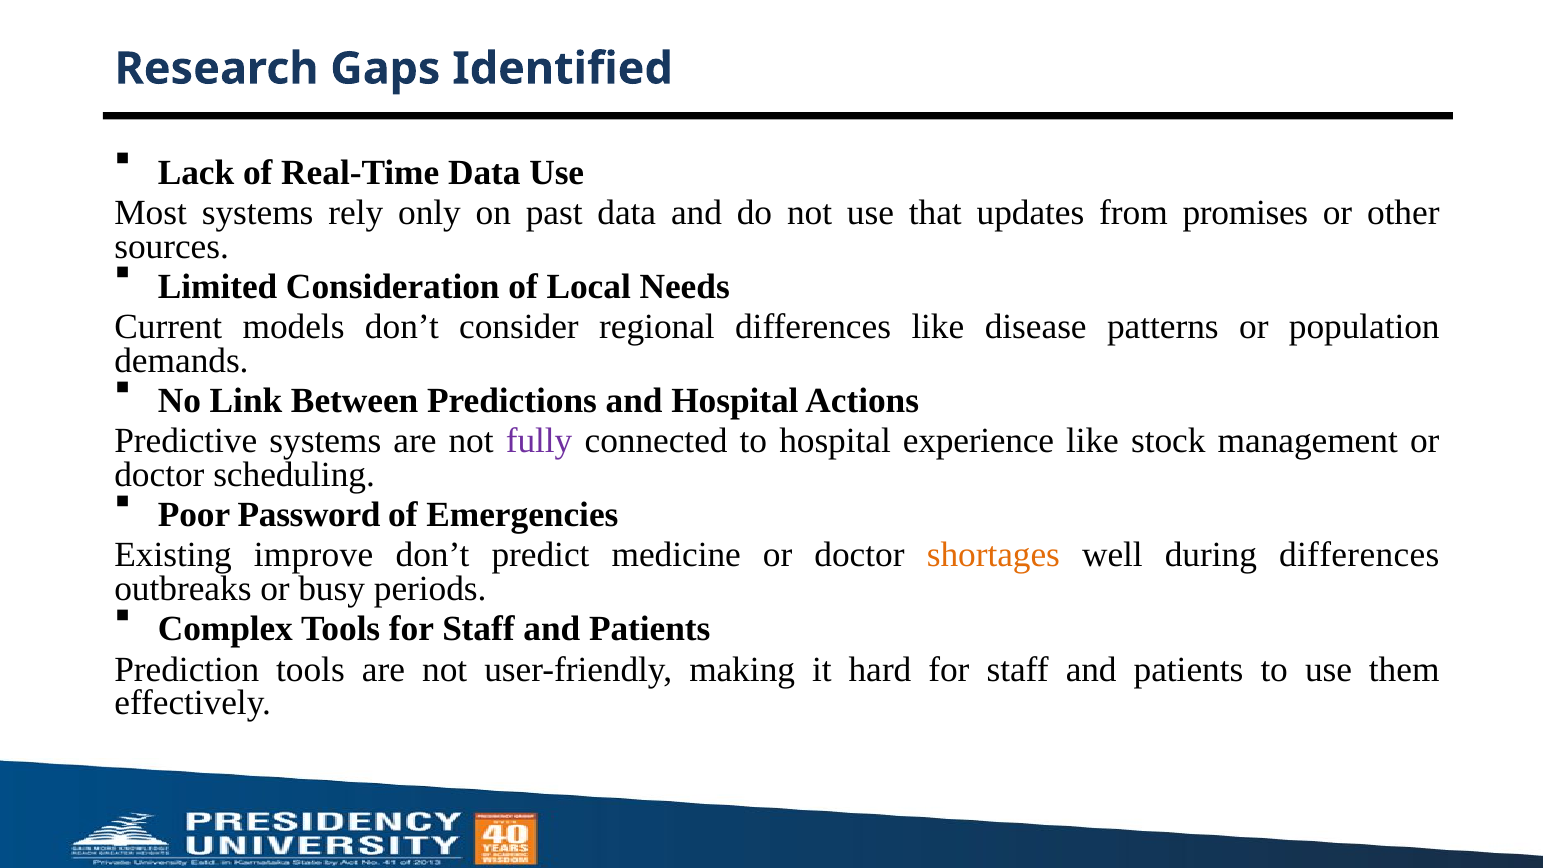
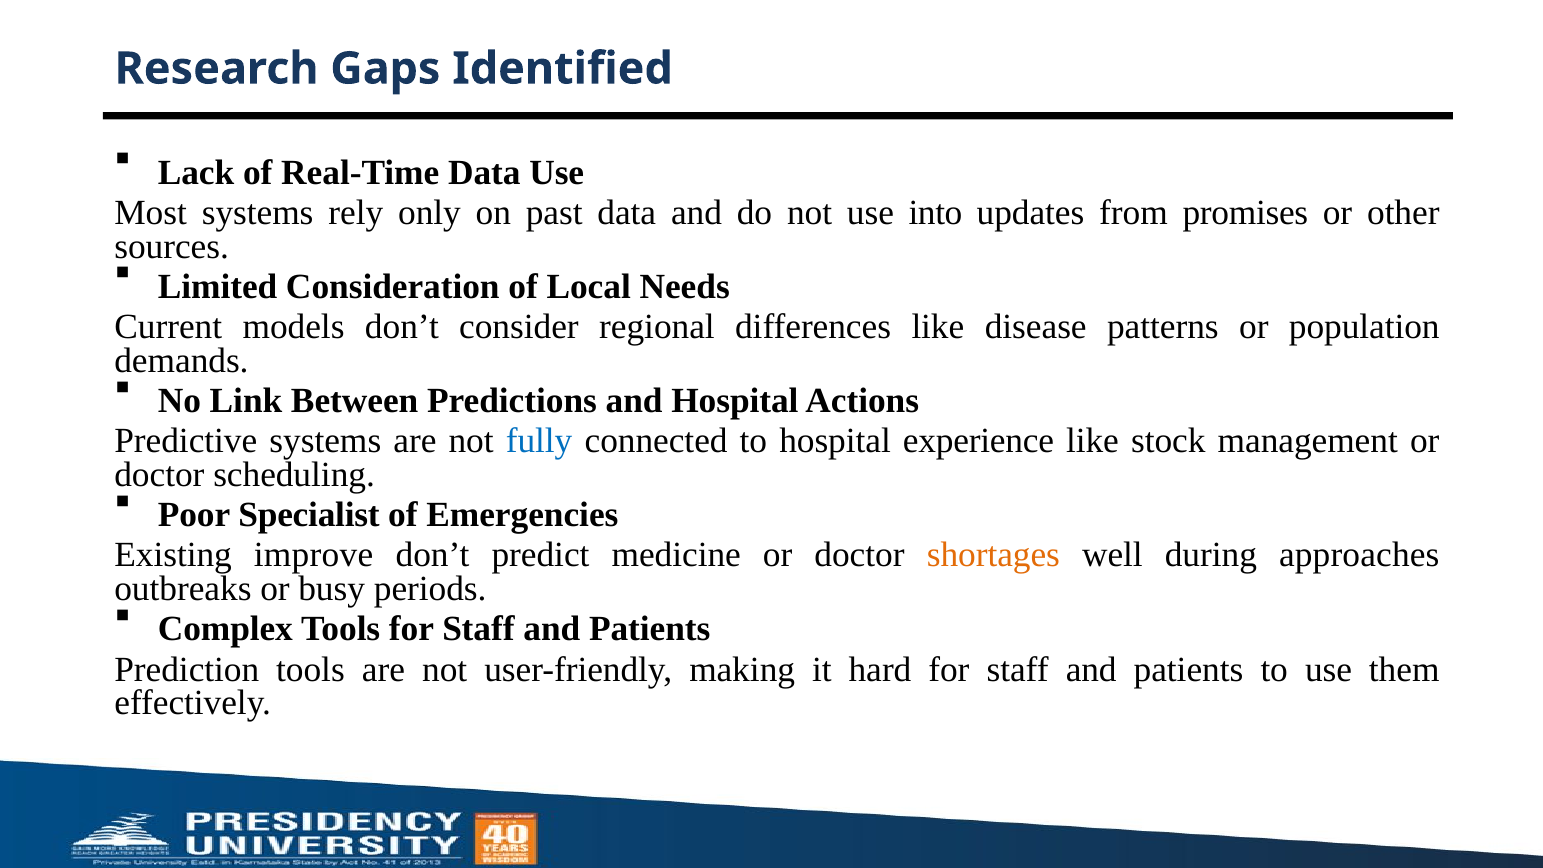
that: that -> into
fully colour: purple -> blue
Password: Password -> Specialist
during differences: differences -> approaches
